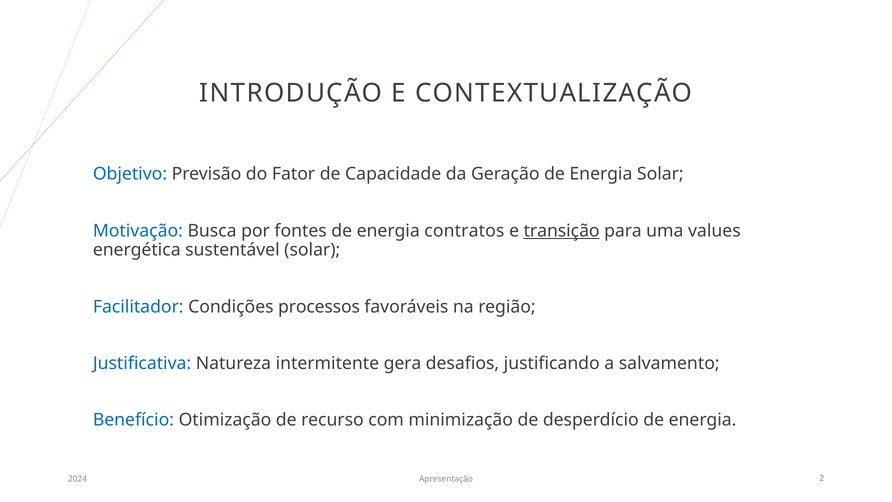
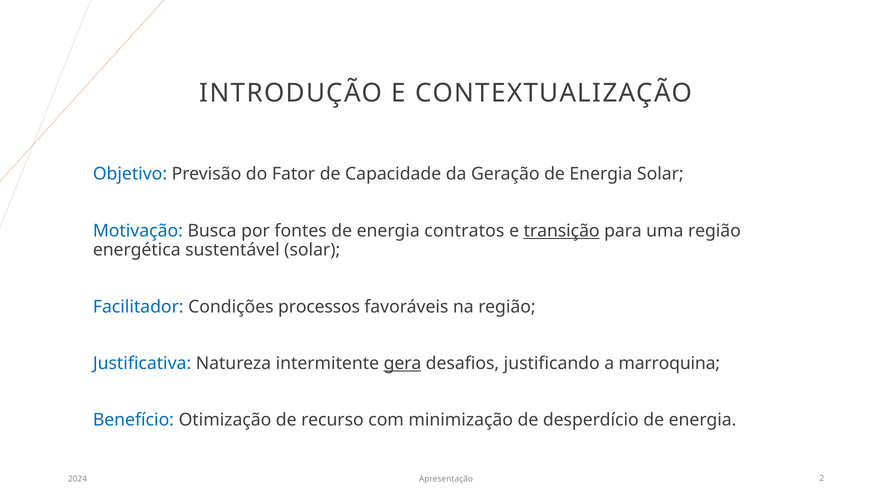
uma values: values -> região
gera underline: none -> present
salvamento: salvamento -> marroquina
